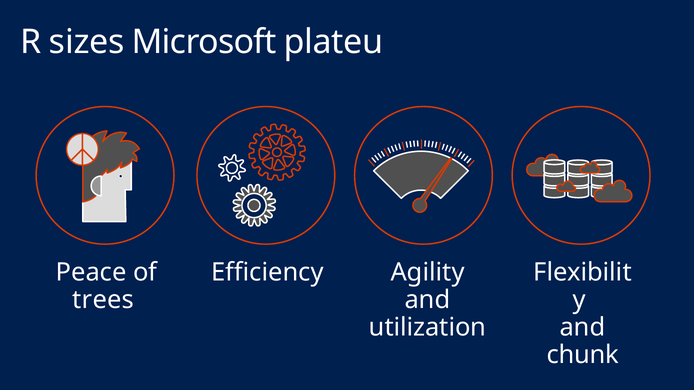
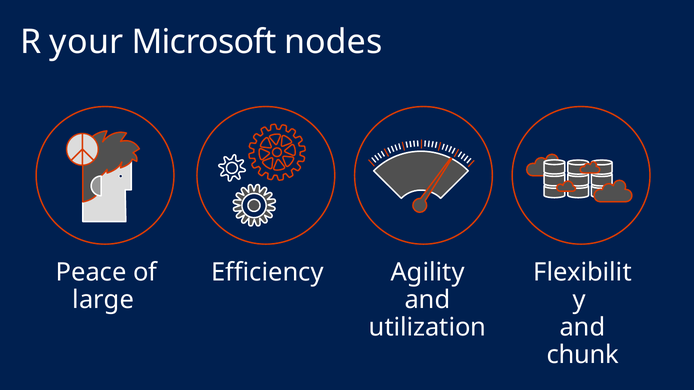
sizes: sizes -> your
plateu: plateu -> nodes
trees: trees -> large
